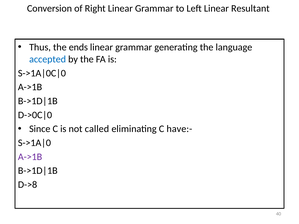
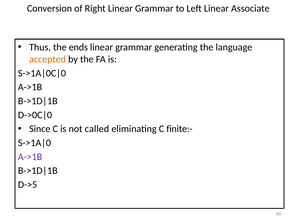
Resultant: Resultant -> Associate
accepted colour: blue -> orange
have:-: have:- -> finite:-
D->8: D->8 -> D->5
